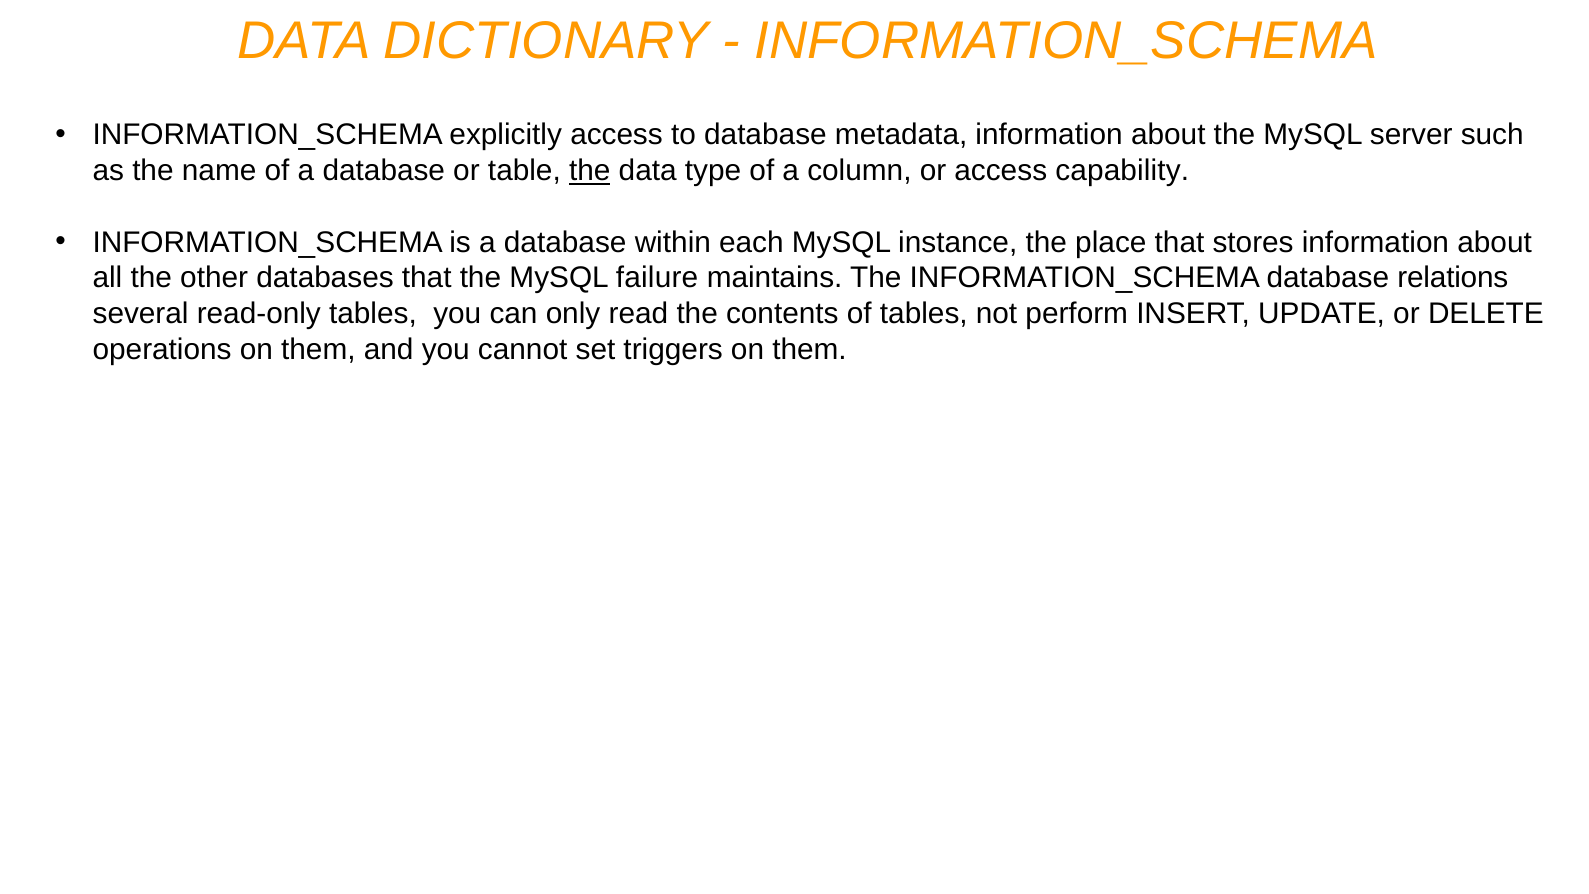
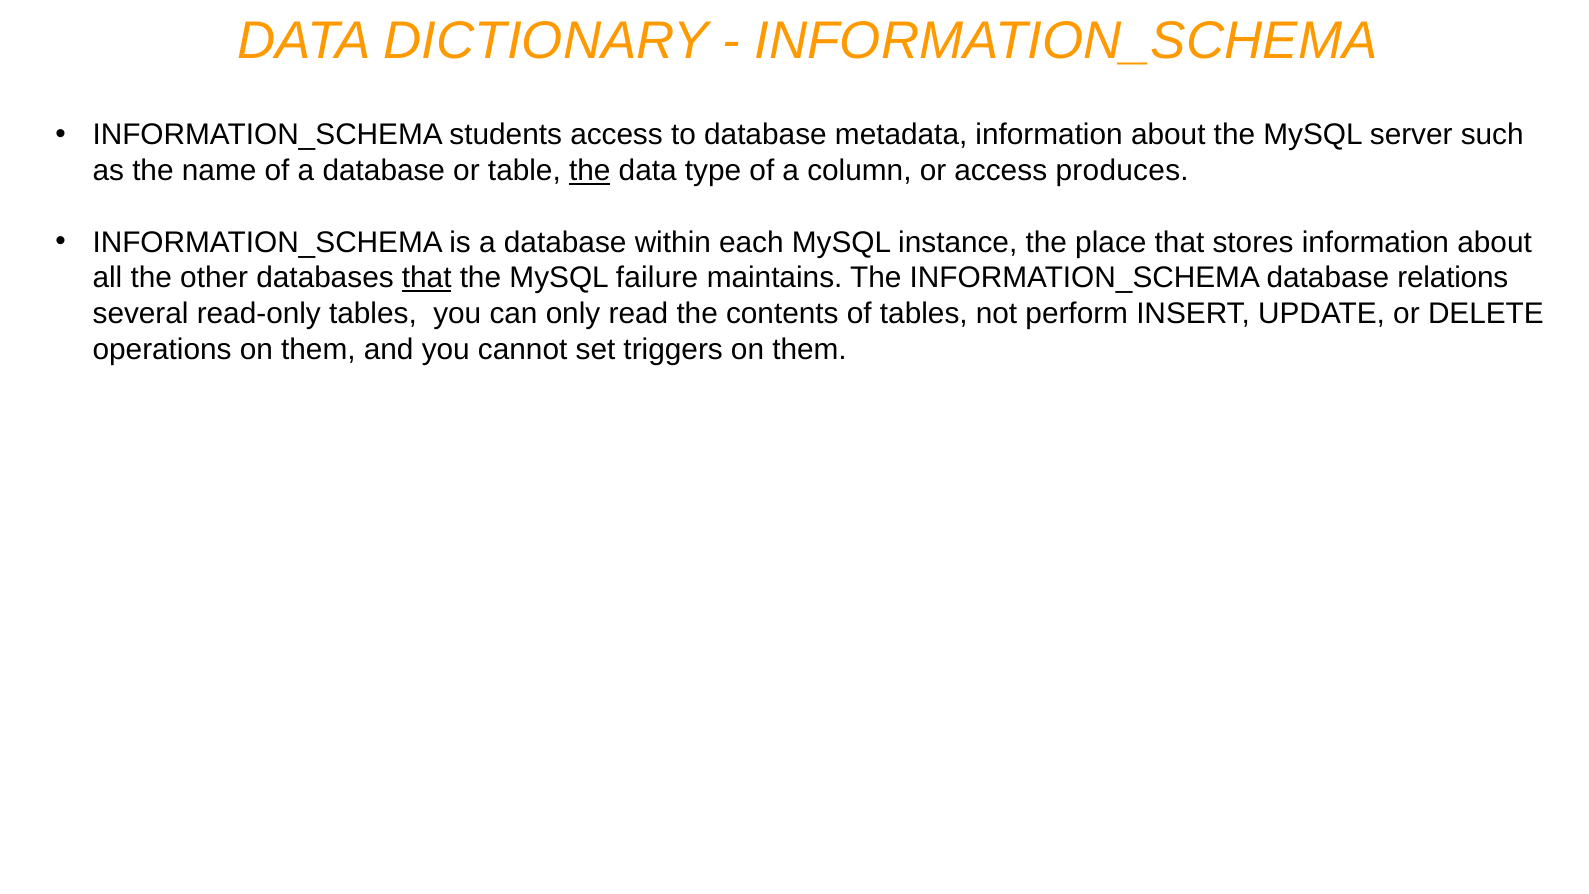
explicitly: explicitly -> students
capability: capability -> produces
that at (427, 278) underline: none -> present
